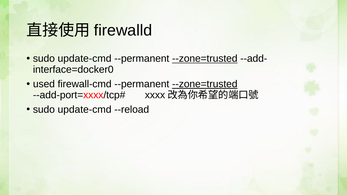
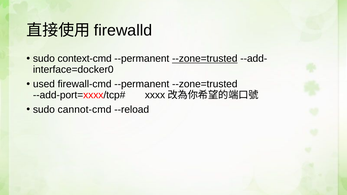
update-cmd at (85, 59): update-cmd -> context-cmd
--zone=trusted at (205, 84) underline: present -> none
update-cmd at (85, 110): update-cmd -> cannot-cmd
